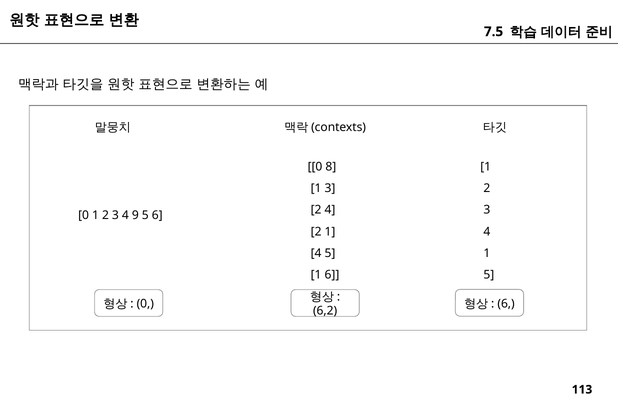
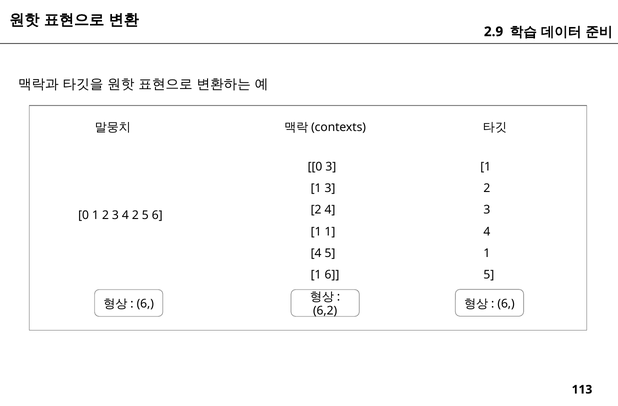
7.5: 7.5 -> 2.9
0 8: 8 -> 3
4 9: 9 -> 2
2 at (316, 232): 2 -> 1
0 at (145, 304): 0 -> 6
